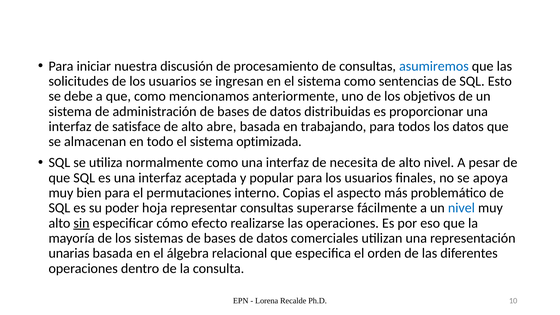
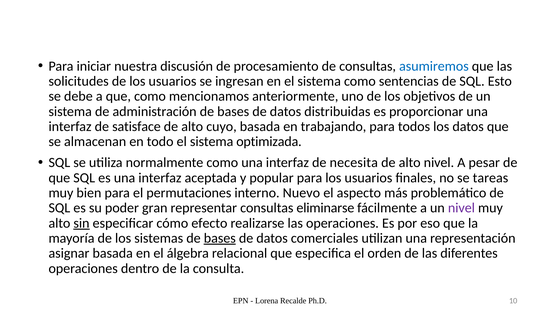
abre: abre -> cuyo
apoya: apoya -> tareas
Copias: Copias -> Nuevo
hoja: hoja -> gran
superarse: superarse -> eliminarse
nivel at (461, 208) colour: blue -> purple
bases at (220, 238) underline: none -> present
unarias: unarias -> asignar
